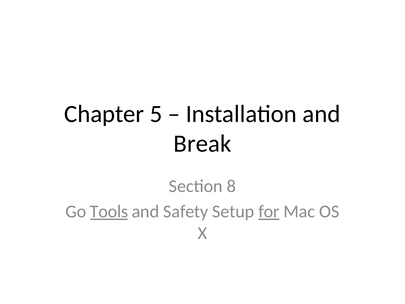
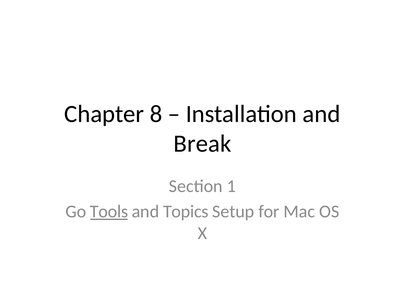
5: 5 -> 8
8: 8 -> 1
Safety: Safety -> Topics
for underline: present -> none
